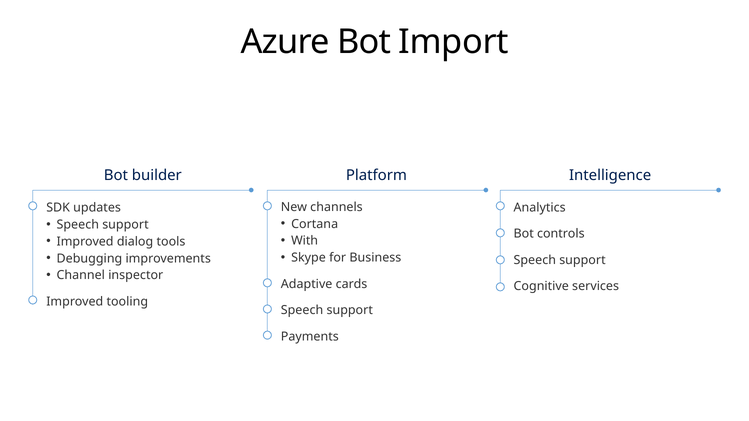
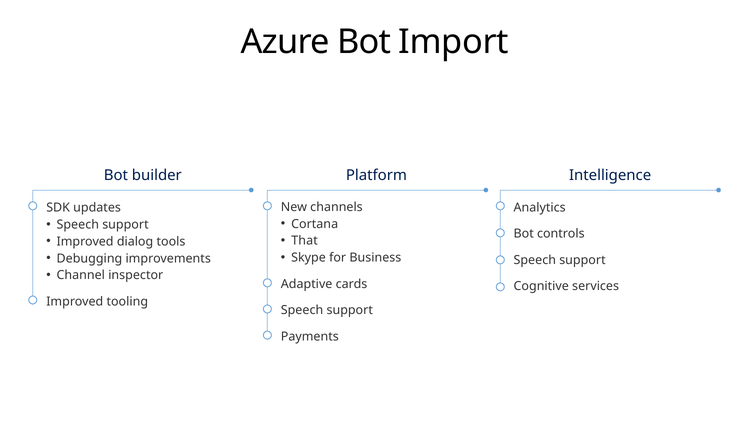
With: With -> That
